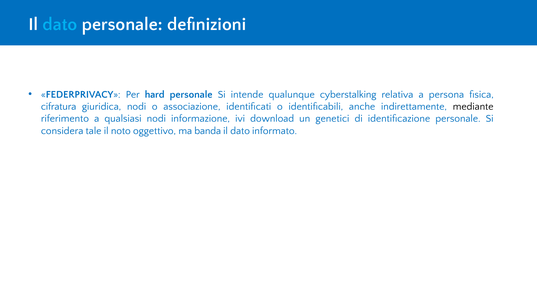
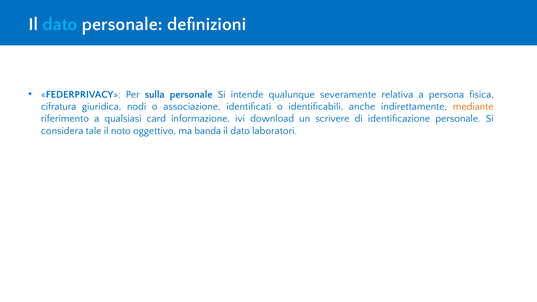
hard: hard -> sulla
cyberstalking: cyberstalking -> severamente
mediante colour: black -> orange
qualsiasi nodi: nodi -> card
genetici: genetici -> scrivere
informato: informato -> laboratori
